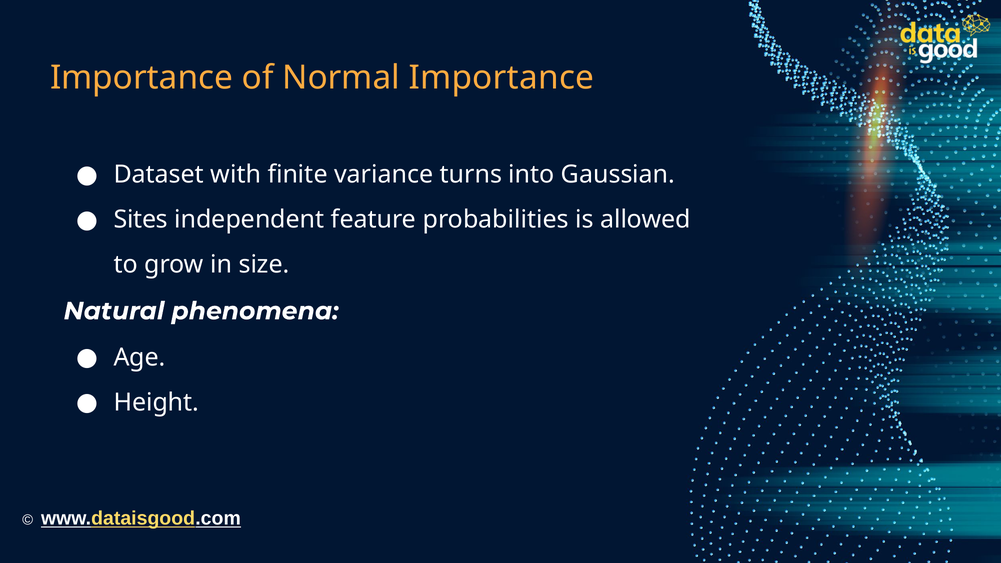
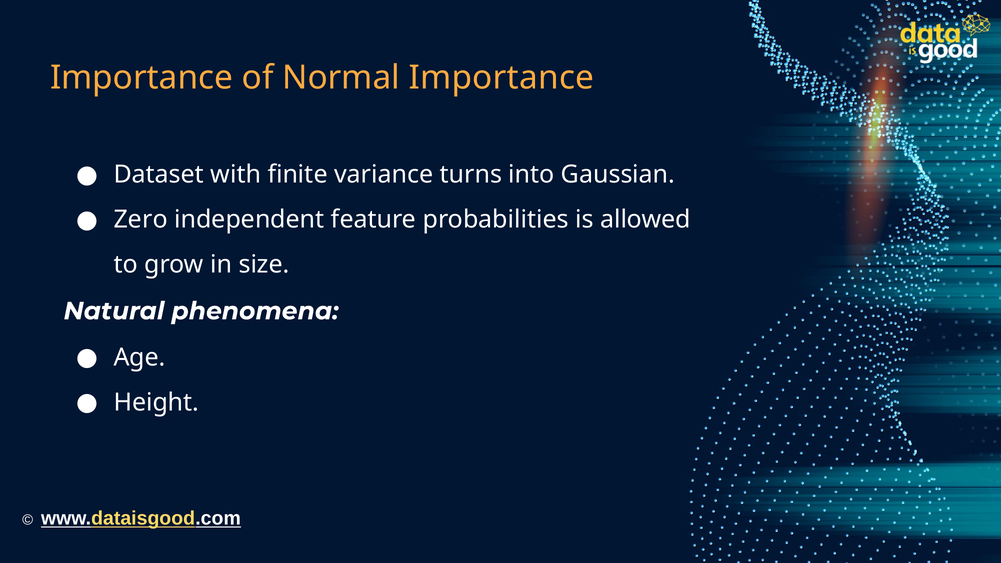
Sites: Sites -> Zero
